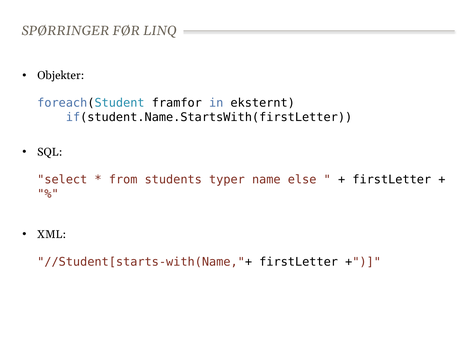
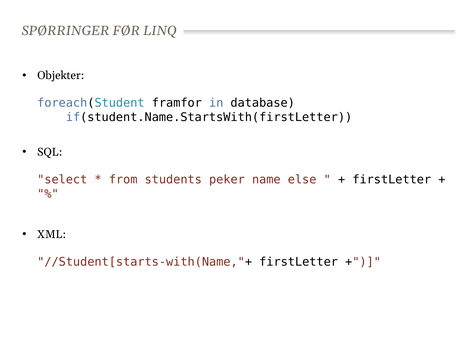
eksternt: eksternt -> database
typer: typer -> peker
